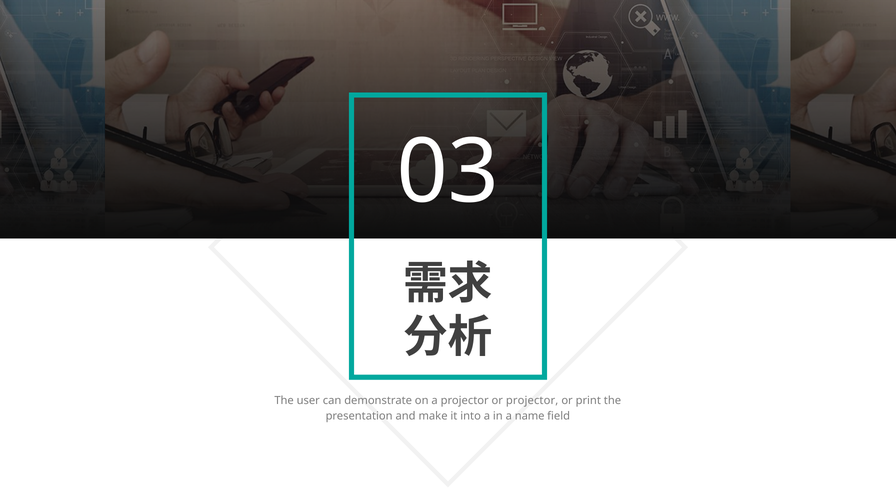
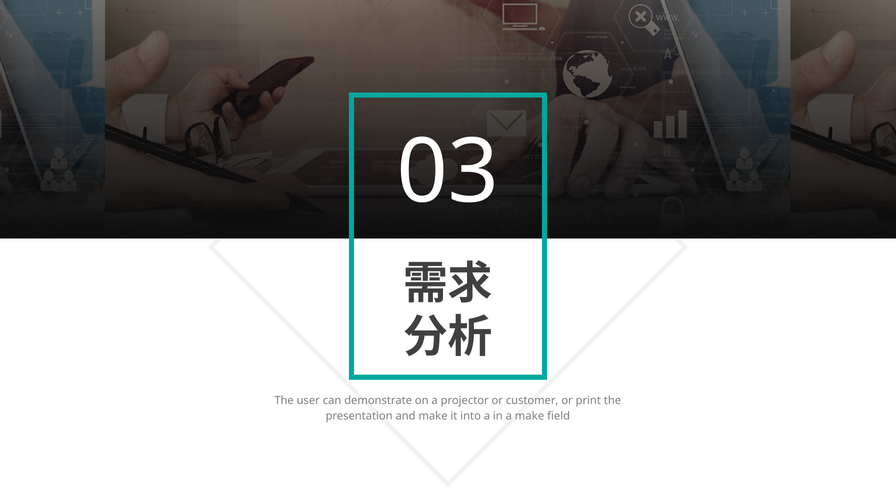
or projector: projector -> customer
a name: name -> make
